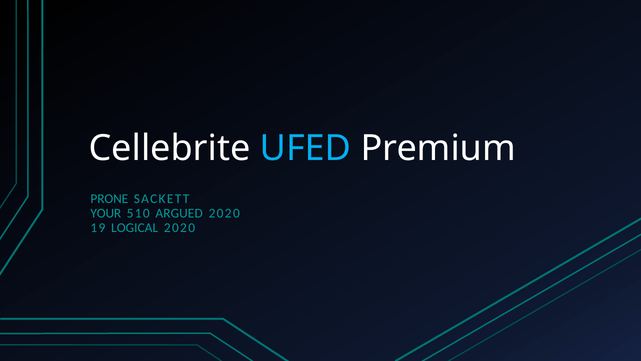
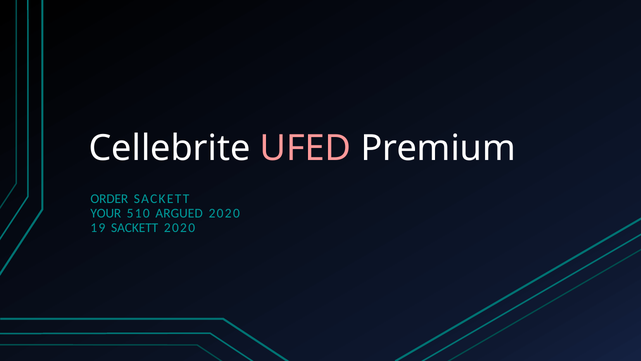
UFED colour: light blue -> pink
PRONE: PRONE -> ORDER
19 LOGICAL: LOGICAL -> SACKETT
